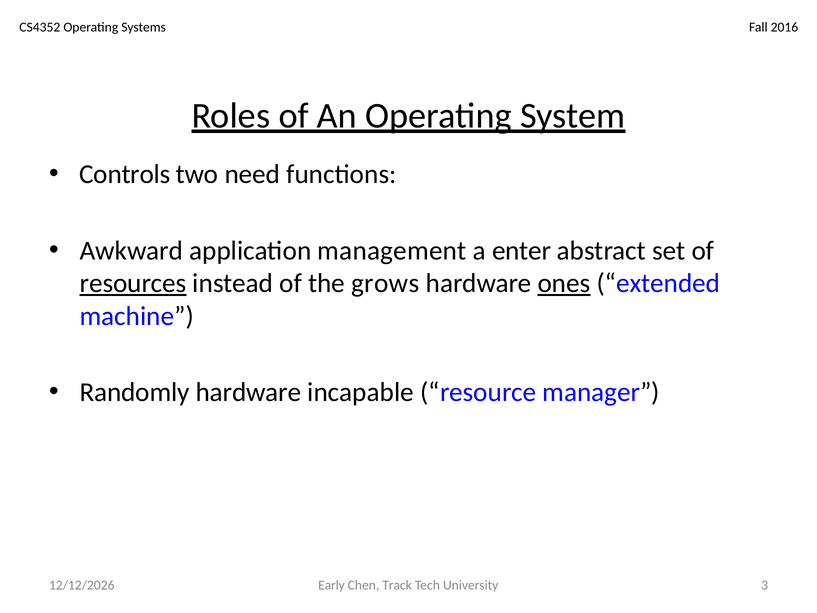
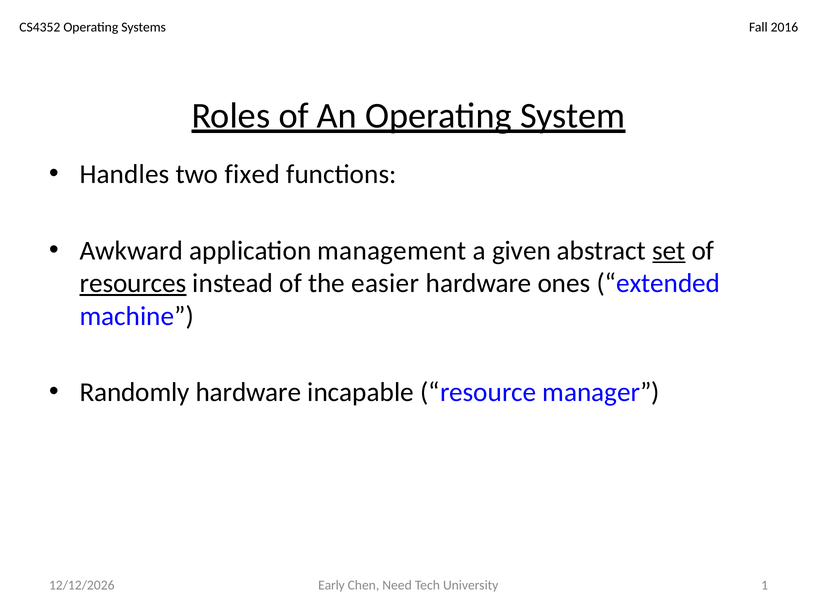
Controls: Controls -> Handles
need: need -> fixed
enter: enter -> given
set underline: none -> present
grows: grows -> easier
ones underline: present -> none
Track: Track -> Need
3: 3 -> 1
